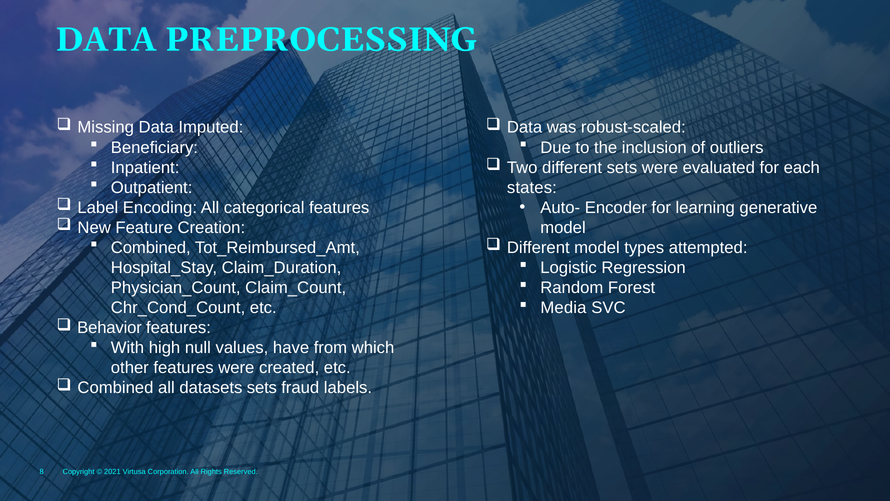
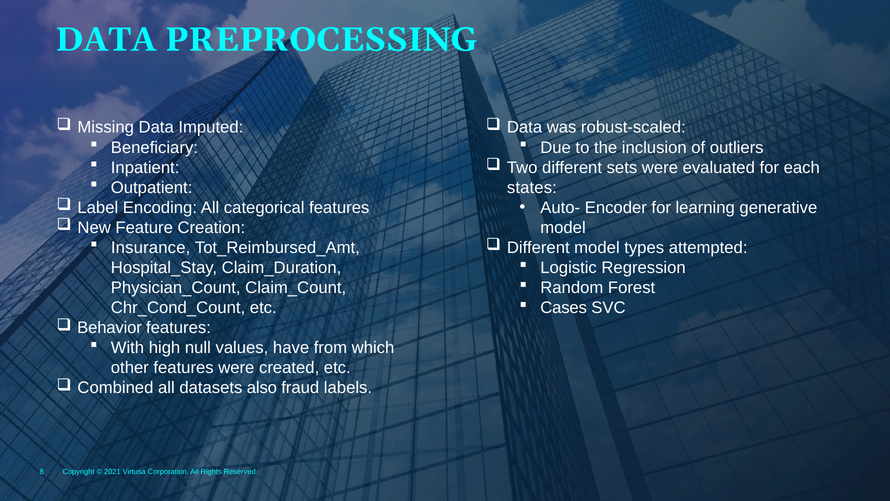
Combined at (151, 248): Combined -> Insurance
Media: Media -> Cases
datasets sets: sets -> also
